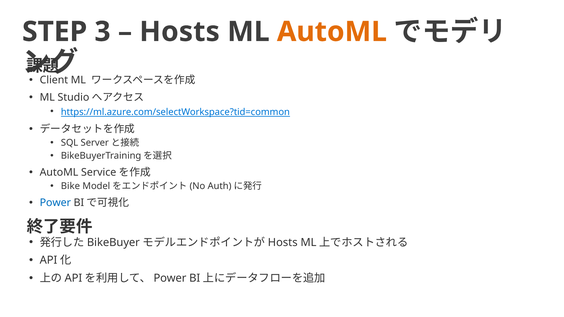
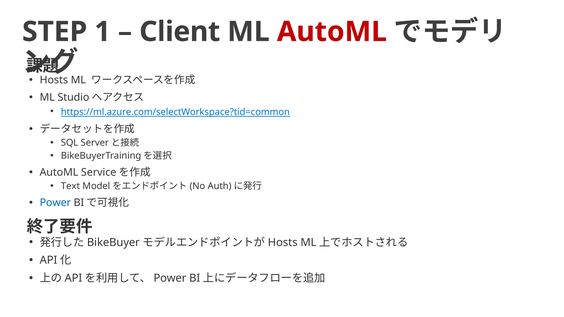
3: 3 -> 1
Hosts at (180, 32): Hosts -> Client
AutoML at (332, 32) colour: orange -> red
Client at (54, 80): Client -> Hosts
Bike: Bike -> Text
